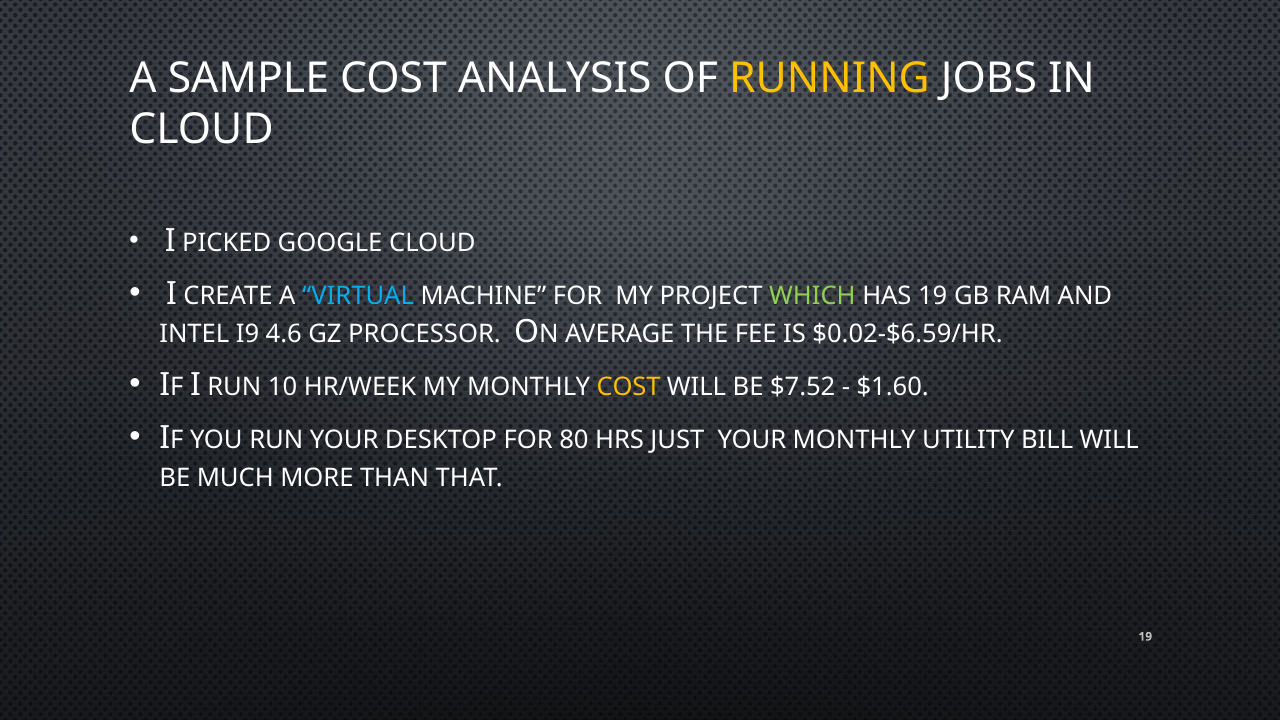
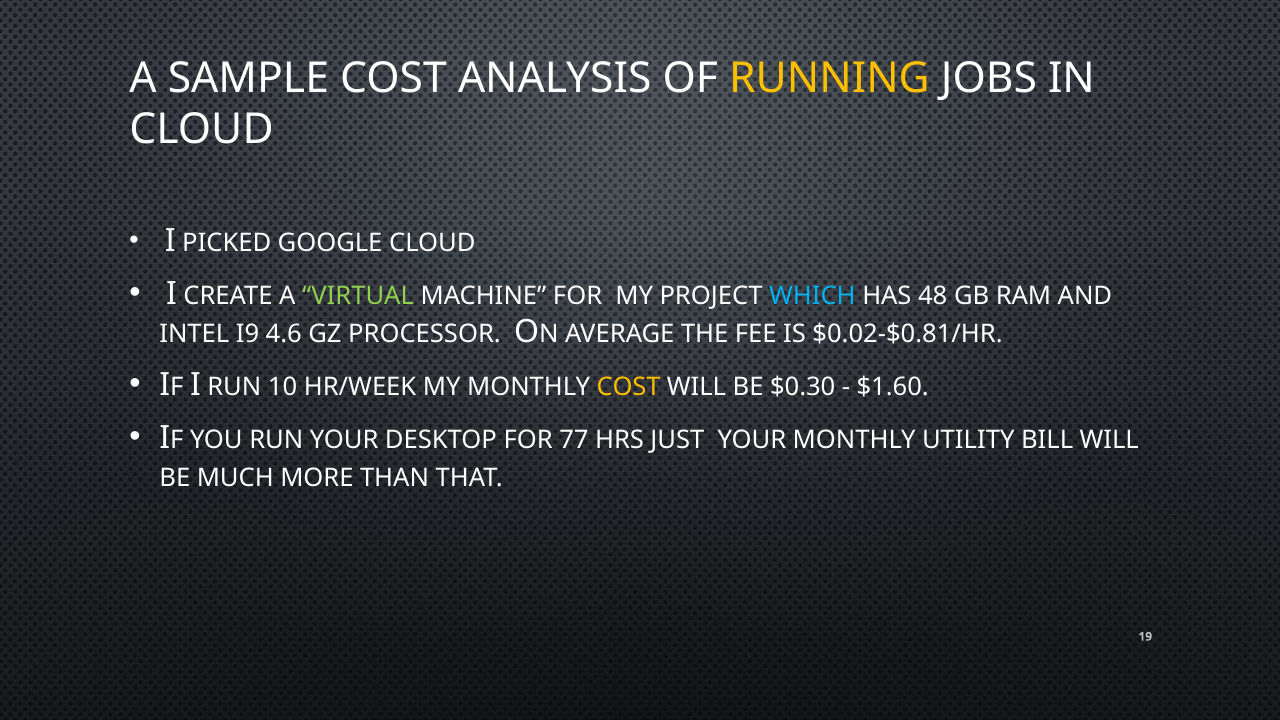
VIRTUAL colour: light blue -> light green
WHICH colour: light green -> light blue
HAS 19: 19 -> 48
$0.02-$6.59/HR: $0.02-$6.59/HR -> $0.02-$0.81/HR
$7.52: $7.52 -> $0.30
80: 80 -> 77
